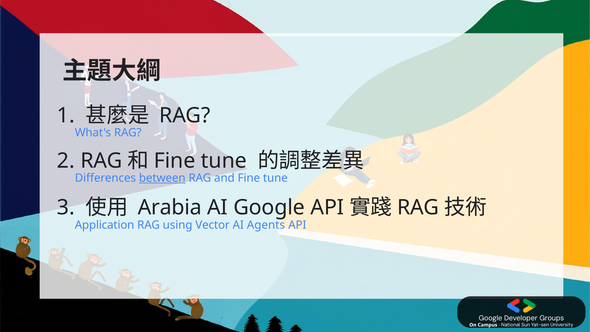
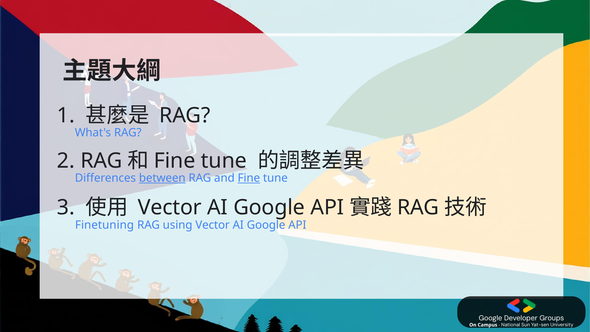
Fine at (249, 178) underline: none -> present
Arabia at (170, 208): Arabia -> Vector
Application: Application -> Finetuning
Agents at (266, 225): Agents -> Google
